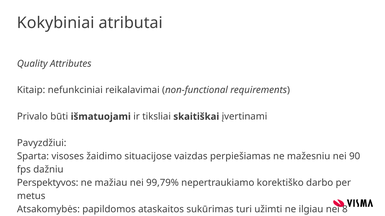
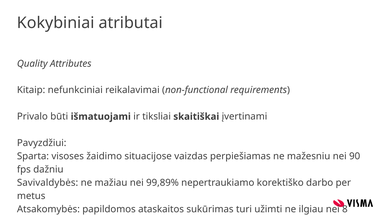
Perspektyvos: Perspektyvos -> Savivaldybės
99,79%: 99,79% -> 99,89%
